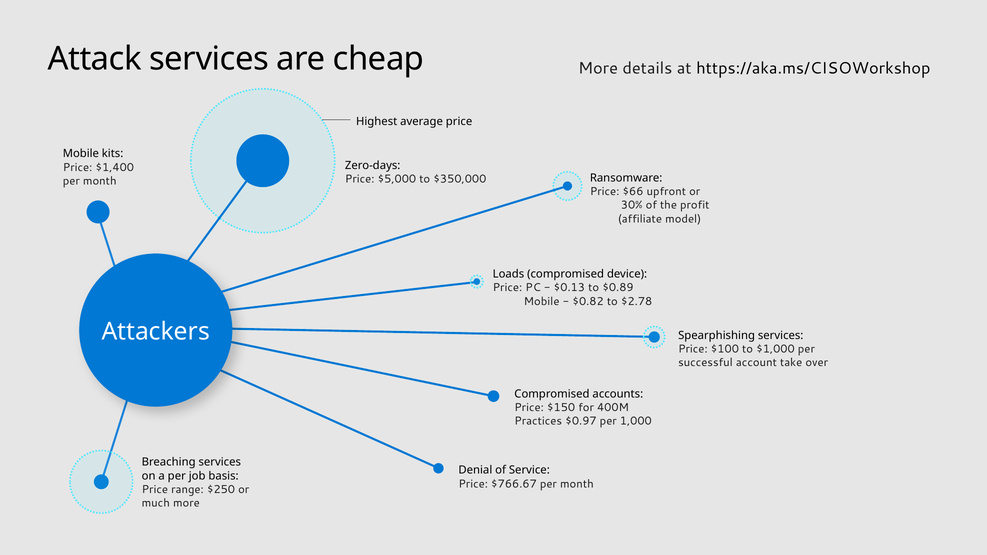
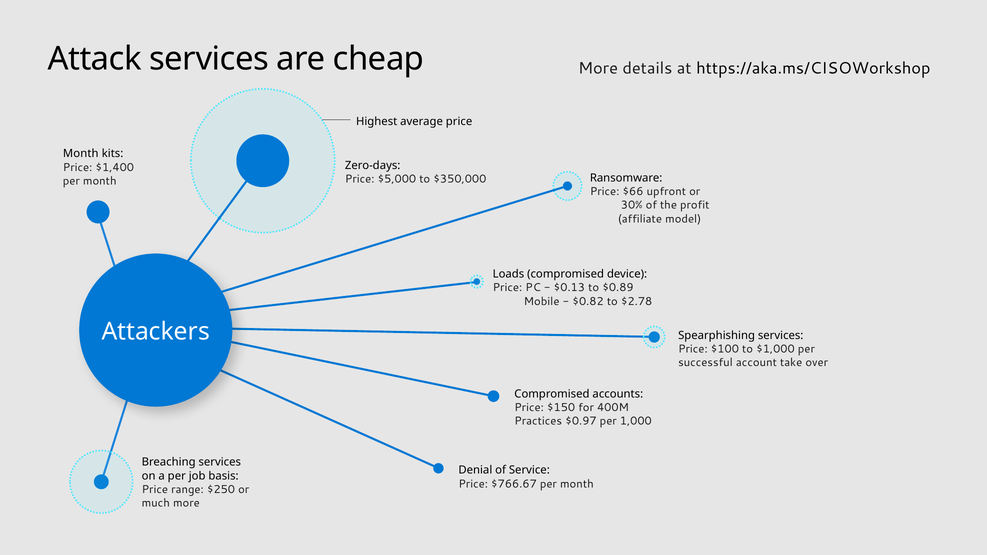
Mobile at (81, 154): Mobile -> Month
